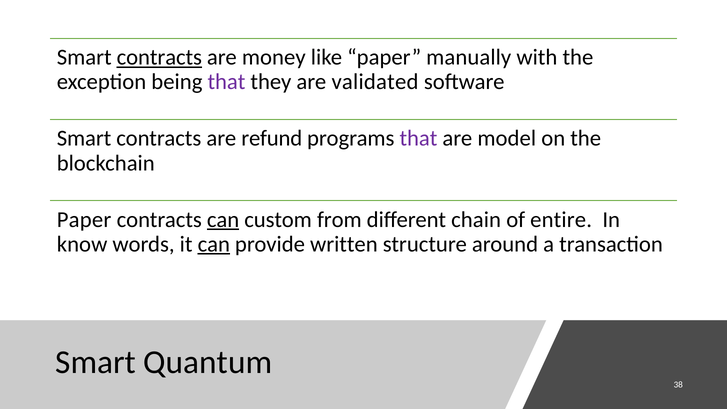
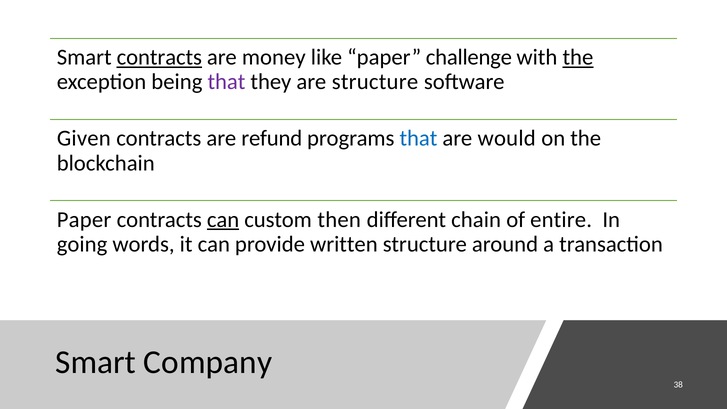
manually: manually -> challenge
the at (578, 57) underline: none -> present
are validated: validated -> structure
Smart at (84, 138): Smart -> Given
that at (418, 138) colour: purple -> blue
model: model -> would
from: from -> then
know: know -> going
can at (214, 244) underline: present -> none
Quantum: Quantum -> Company
